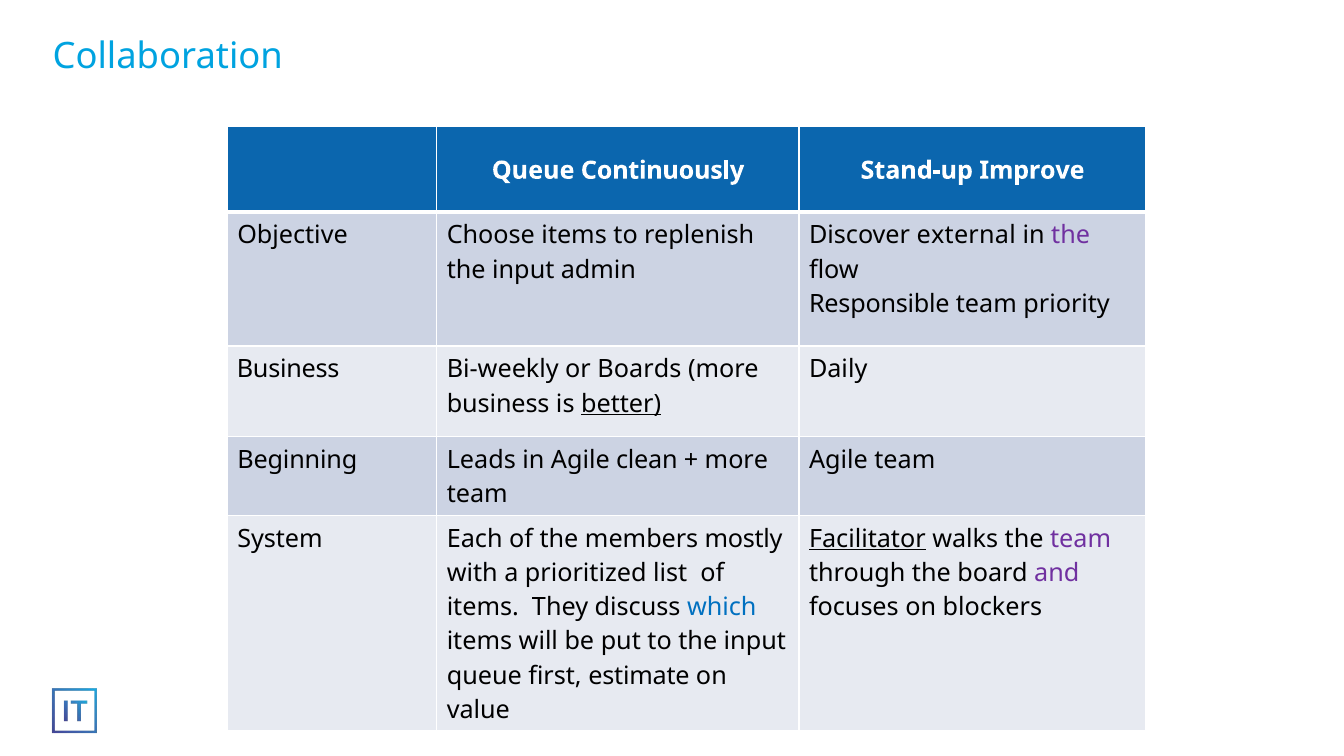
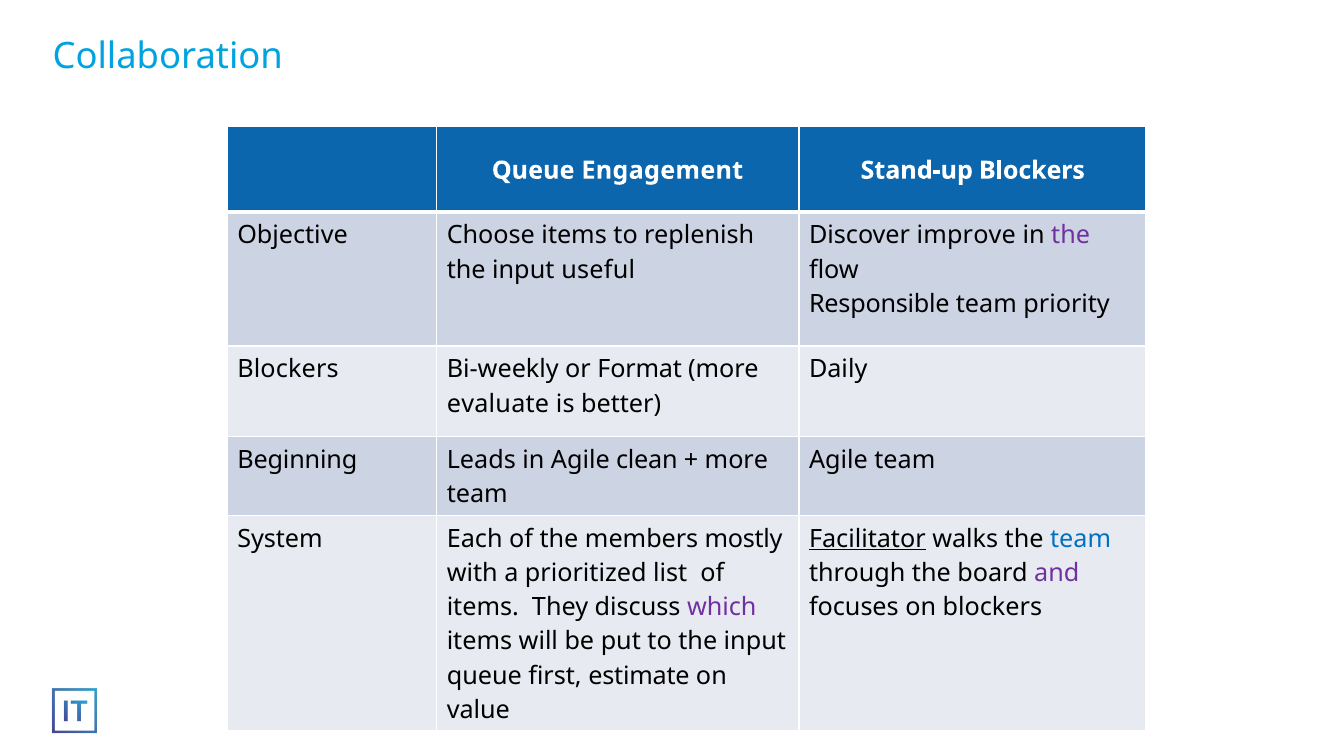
Continuously: Continuously -> Engagement
Stand-up Improve: Improve -> Blockers
external: external -> improve
admin: admin -> useful
Business at (288, 370): Business -> Blockers
Boards: Boards -> Format
business at (498, 404): business -> evaluate
better underline: present -> none
team at (1081, 539) colour: purple -> blue
which colour: blue -> purple
